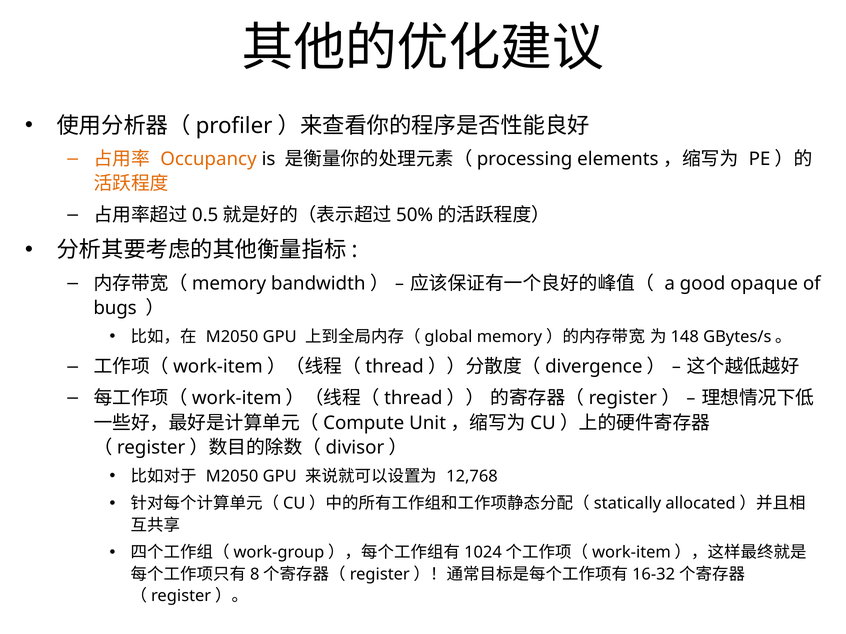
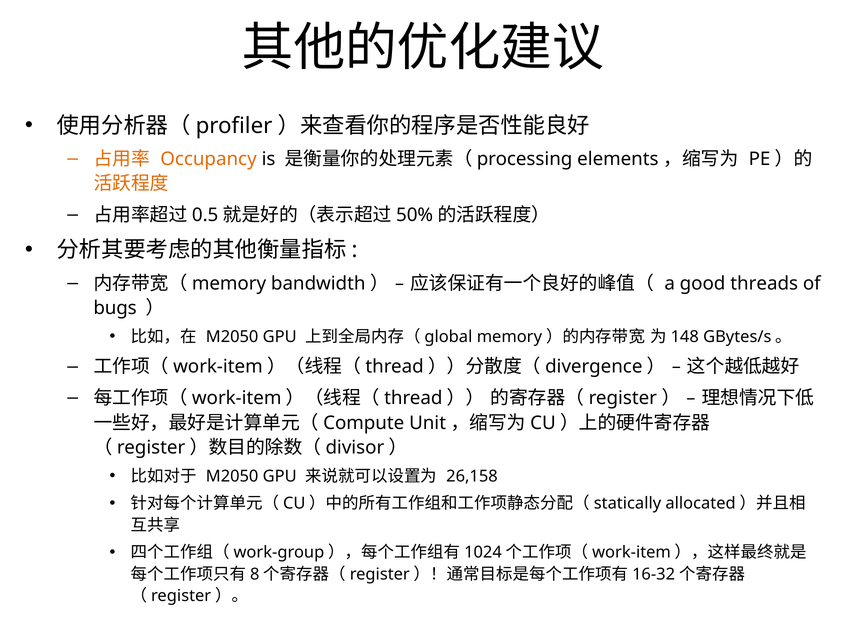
opaque: opaque -> threads
12,768: 12,768 -> 26,158
